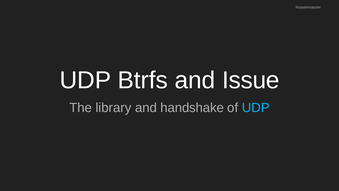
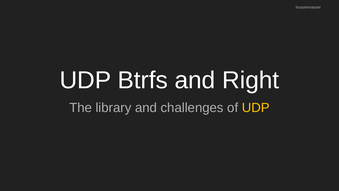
Issue: Issue -> Right
handshake: handshake -> challenges
UDP at (256, 108) colour: light blue -> yellow
